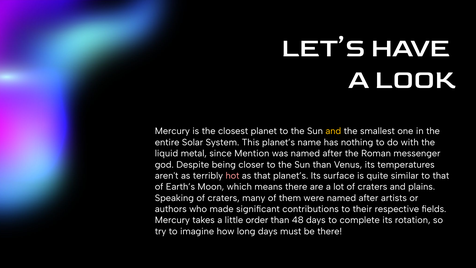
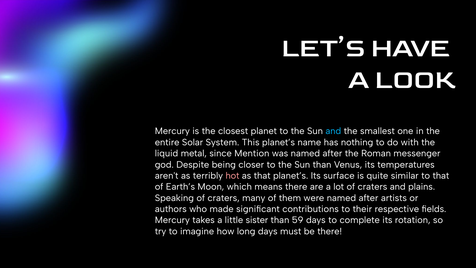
and at (333, 131) colour: yellow -> light blue
order: order -> sister
48: 48 -> 59
